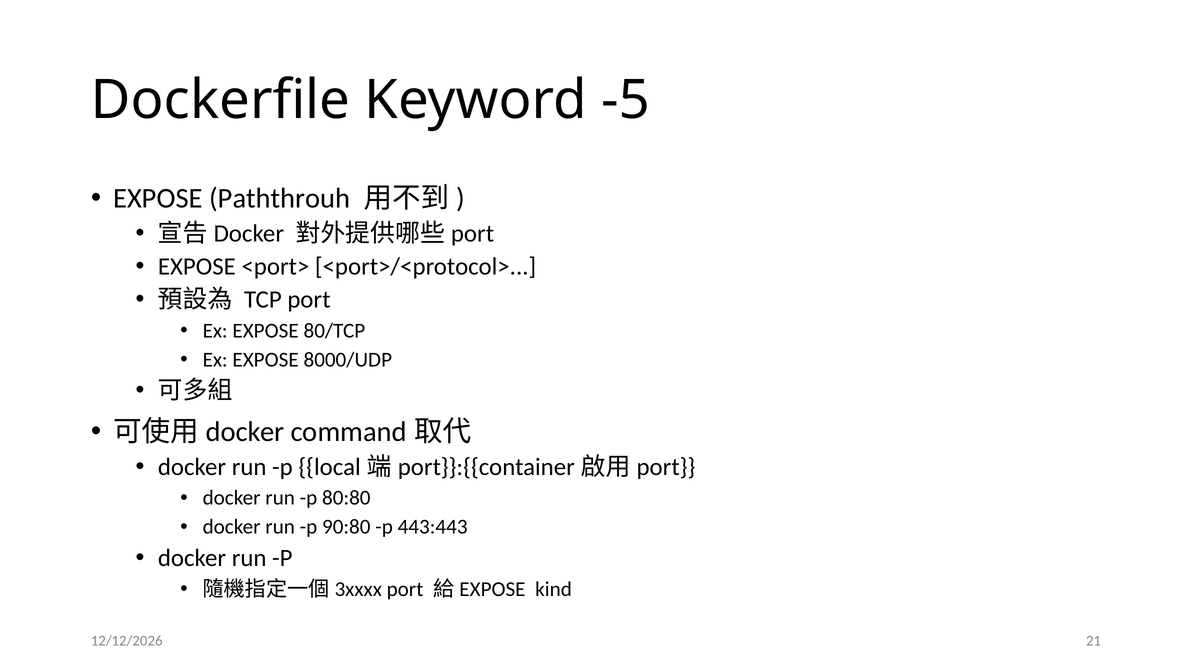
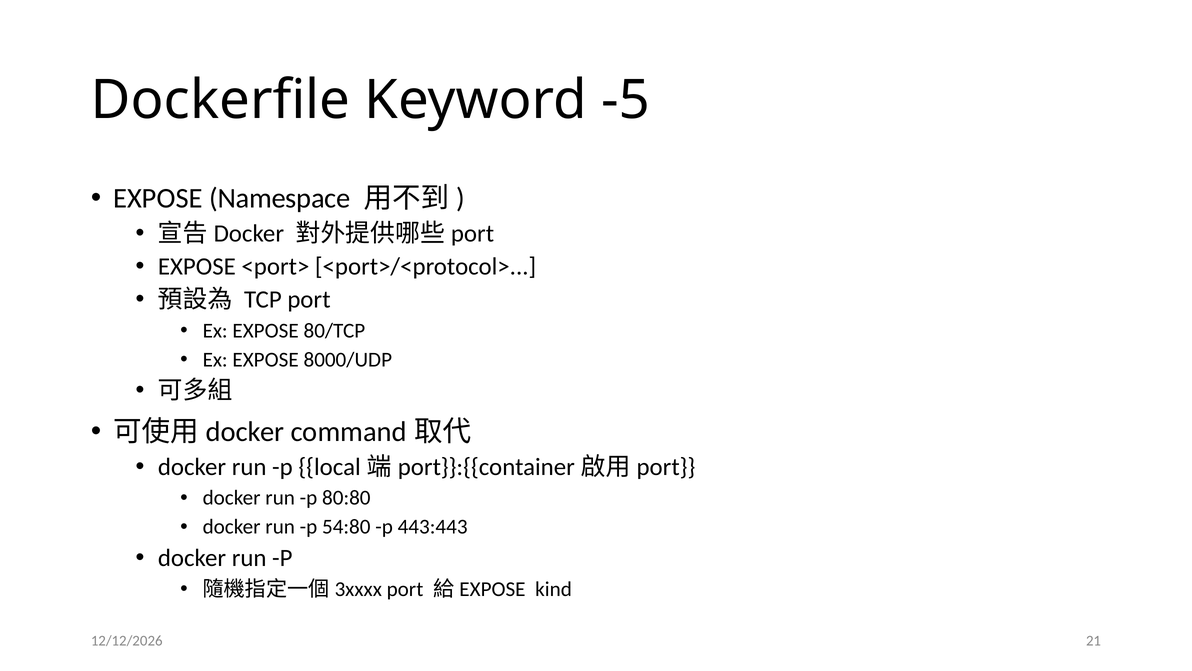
Paththrouh: Paththrouh -> Namespace
90:80: 90:80 -> 54:80
